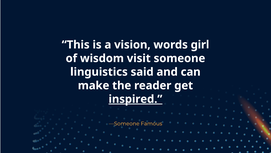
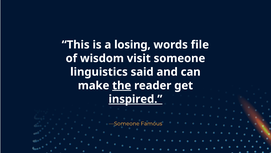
vision: vision -> losing
girl: girl -> file
the underline: none -> present
